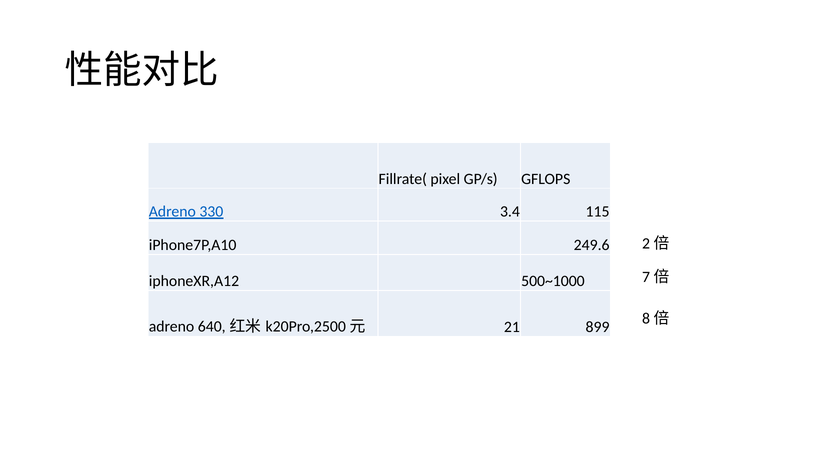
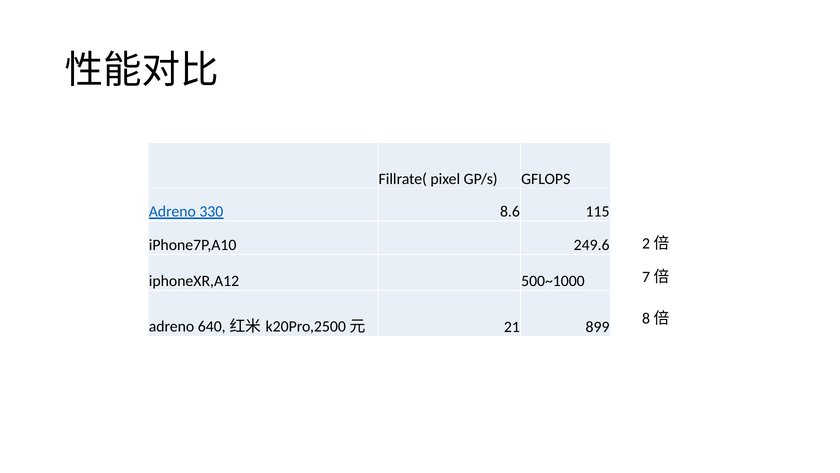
3.4: 3.4 -> 8.6
